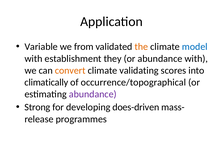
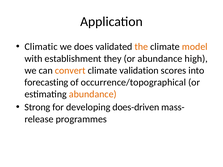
Variable: Variable -> Climatic
from: from -> does
model colour: blue -> orange
abundance with: with -> high
validating: validating -> validation
climatically: climatically -> forecasting
abundance at (93, 94) colour: purple -> orange
